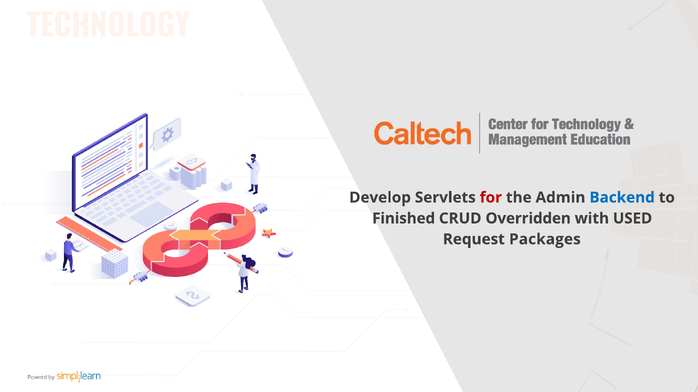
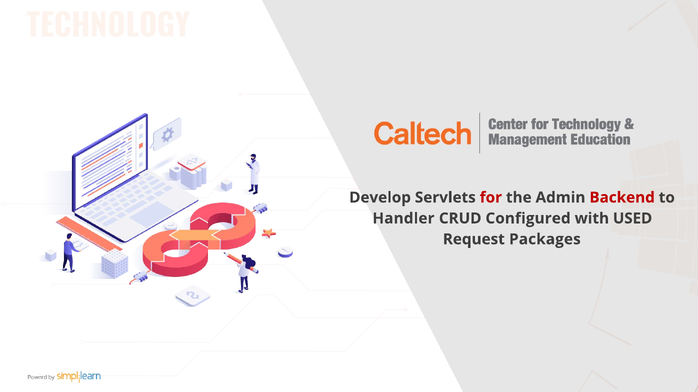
Backend colour: blue -> red
Finished: Finished -> Handler
Overridden: Overridden -> Configured
